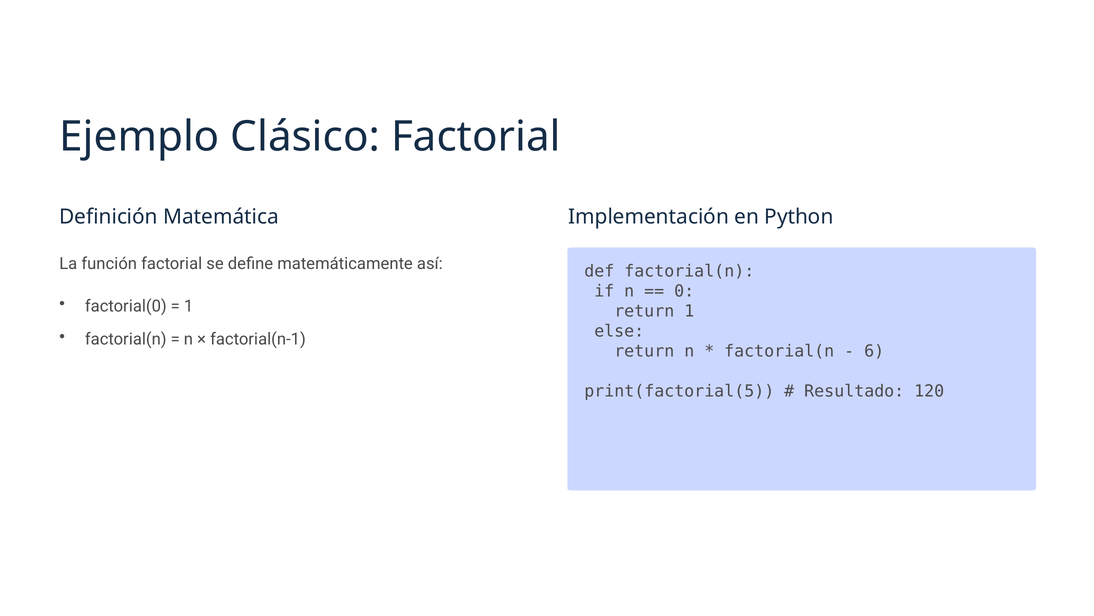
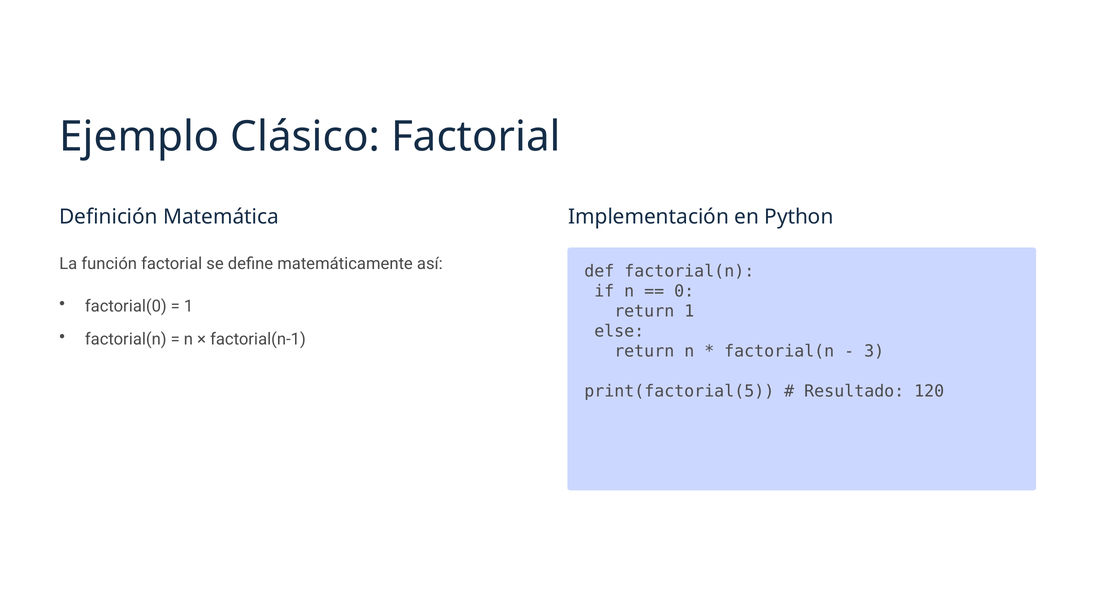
6: 6 -> 3
